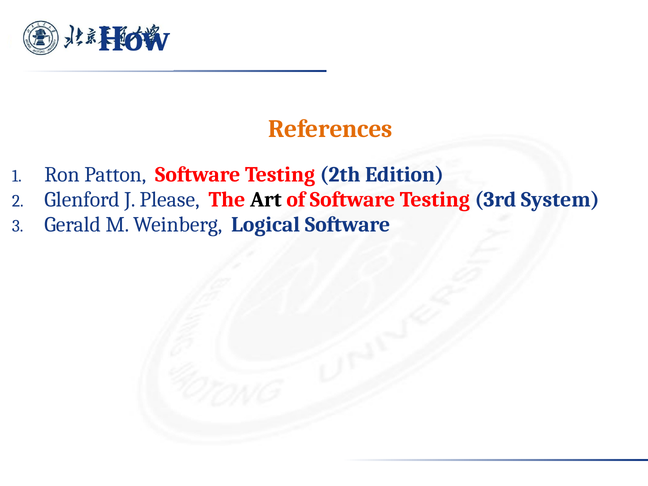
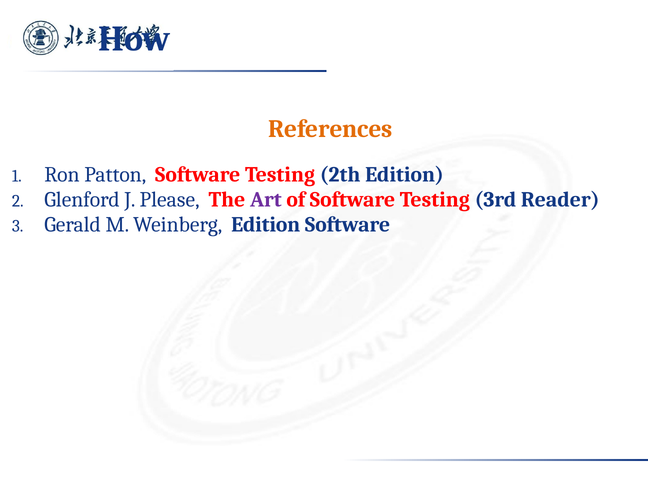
Art colour: black -> purple
System: System -> Reader
Weinberg Logical: Logical -> Edition
